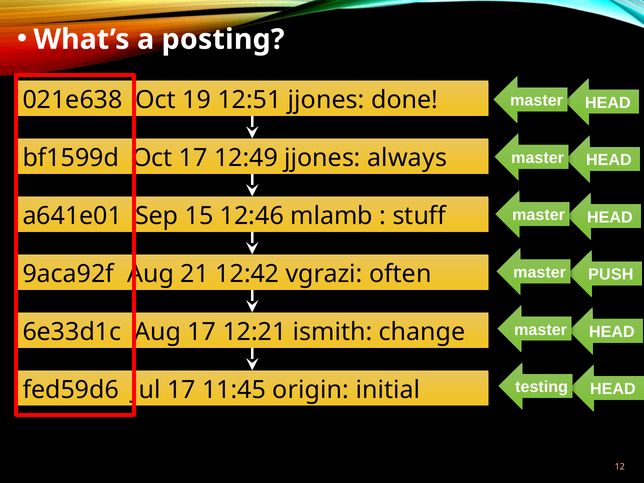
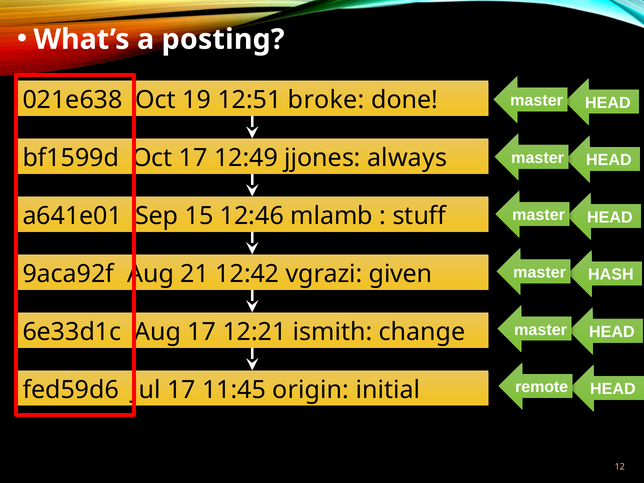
12:51 jjones: jjones -> broke
often: often -> given
PUSH: PUSH -> HASH
testing: testing -> remote
